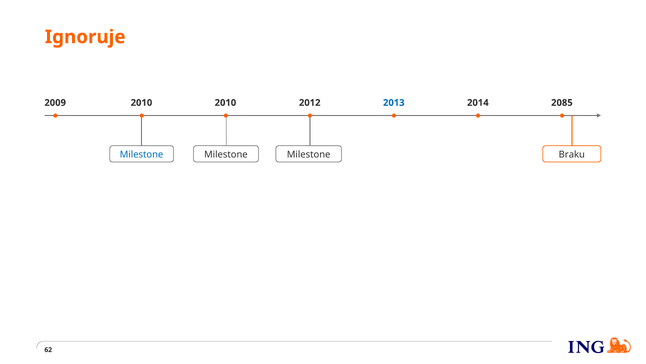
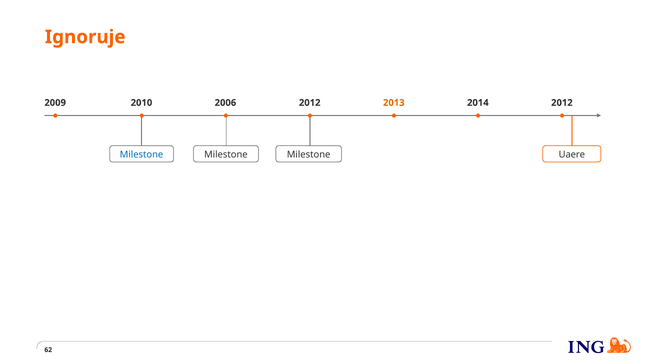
2010 2010: 2010 -> 2006
2013 colour: blue -> orange
2014 2085: 2085 -> 2012
Braku: Braku -> Uaere
